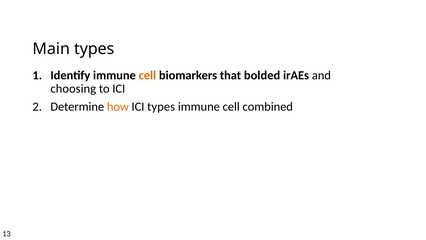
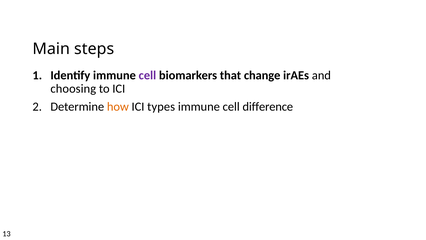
Main types: types -> steps
cell at (147, 75) colour: orange -> purple
bolded: bolded -> change
combined: combined -> difference
